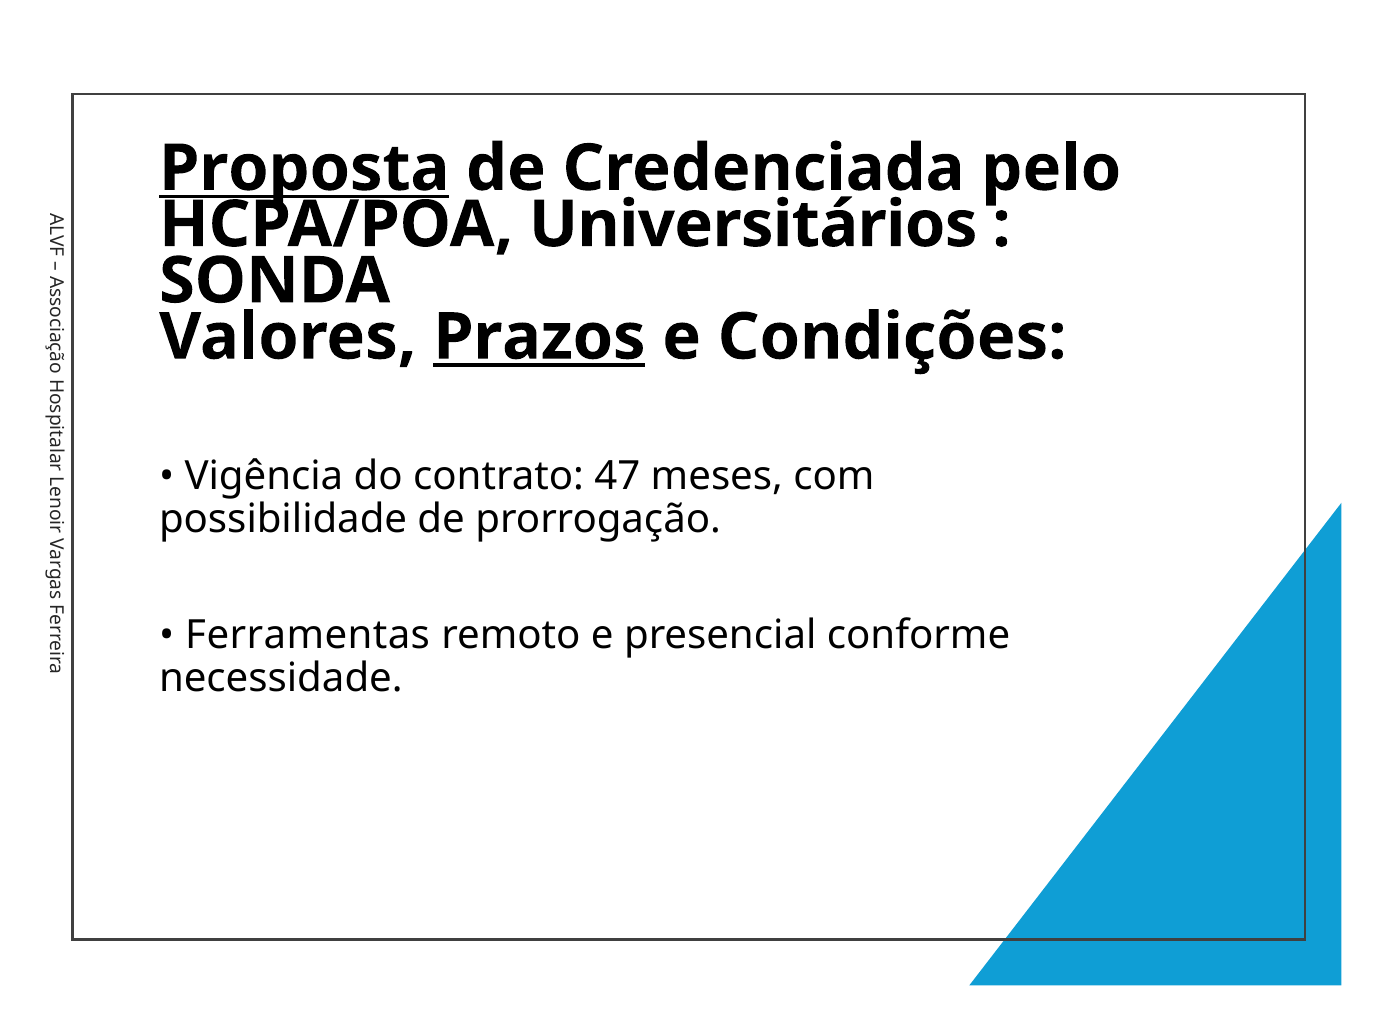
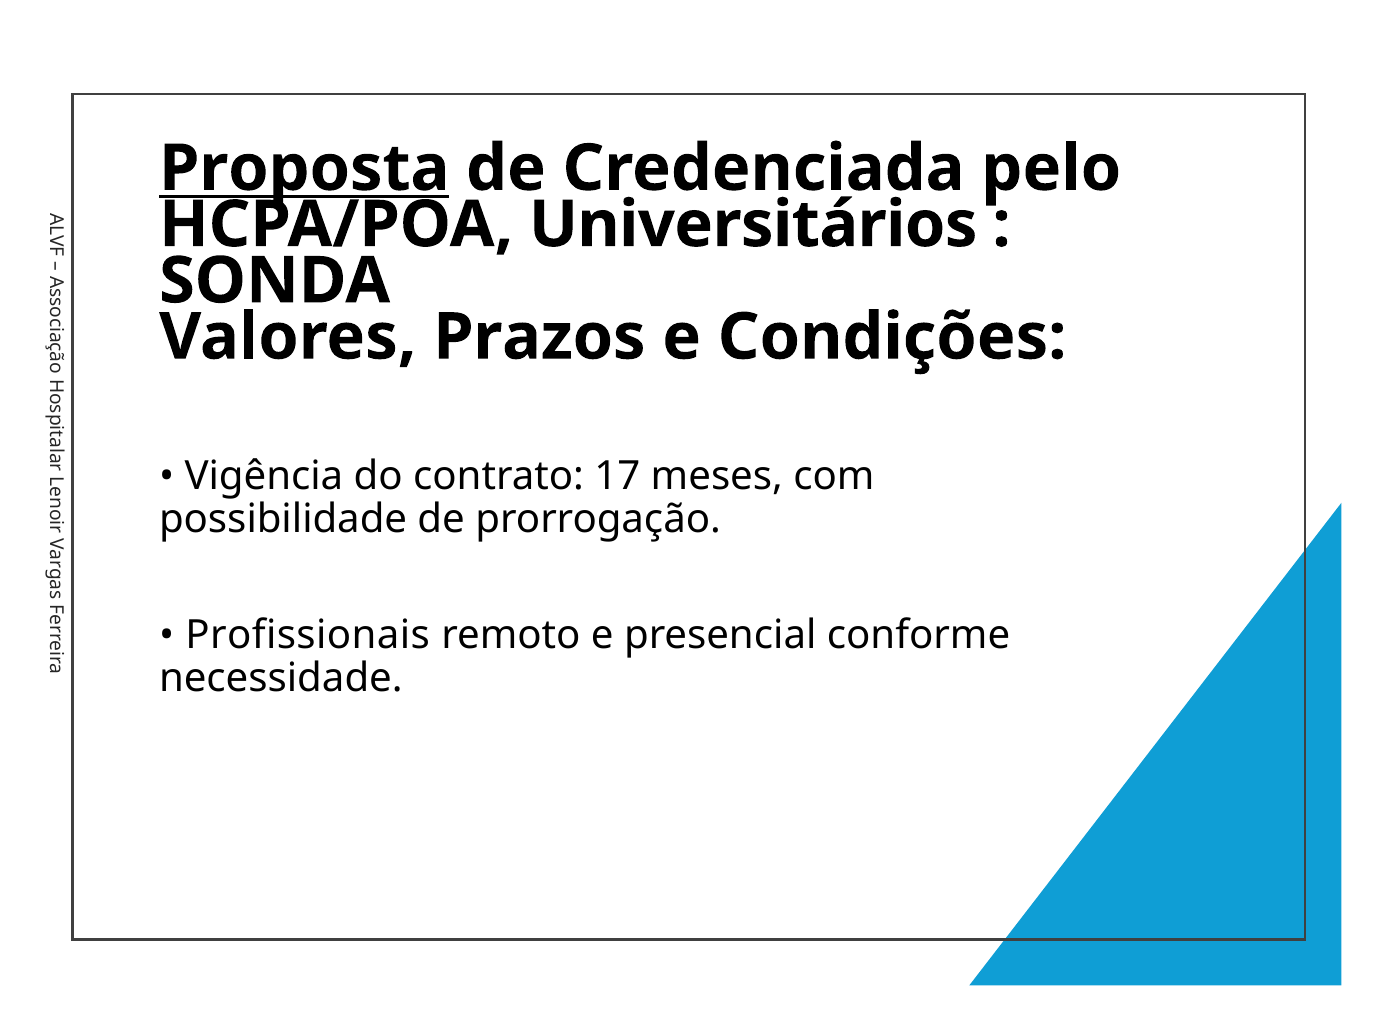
Prazos underline: present -> none
47: 47 -> 17
Ferramentas: Ferramentas -> Profissionais
